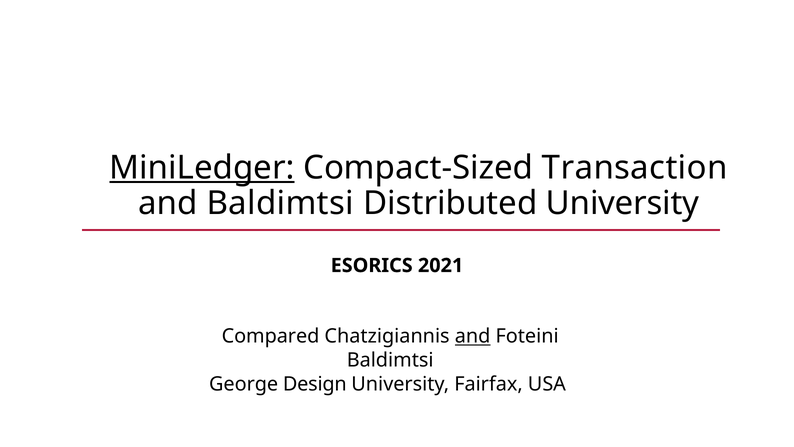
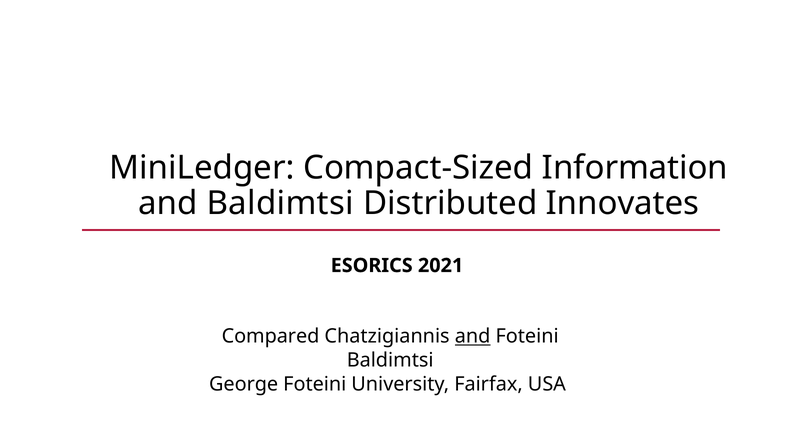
MiniLedger underline: present -> none
Transaction: Transaction -> Information
Distributed University: University -> Innovates
George Design: Design -> Foteini
